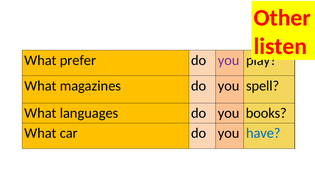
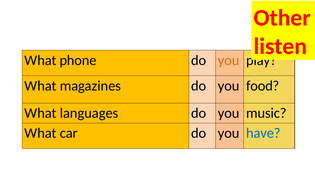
prefer: prefer -> phone
you at (229, 60) colour: purple -> orange
spell: spell -> food
books: books -> music
